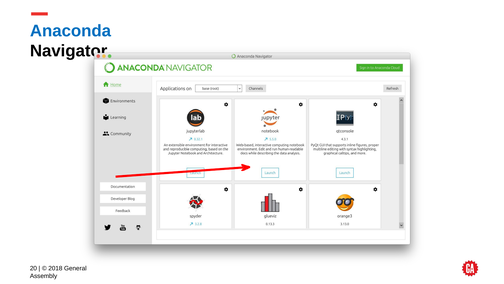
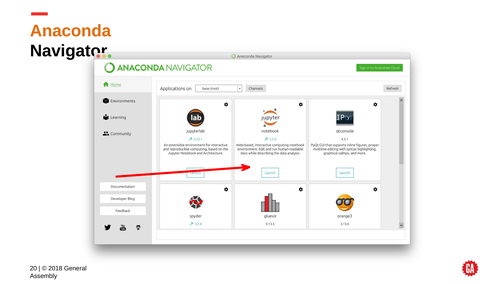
Anaconda colour: blue -> orange
